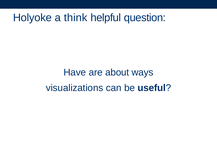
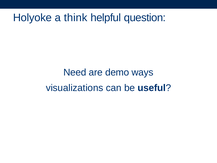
Have: Have -> Need
about: about -> demo
